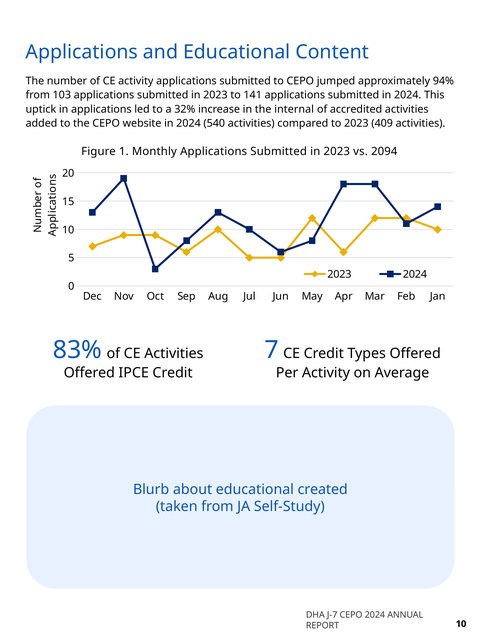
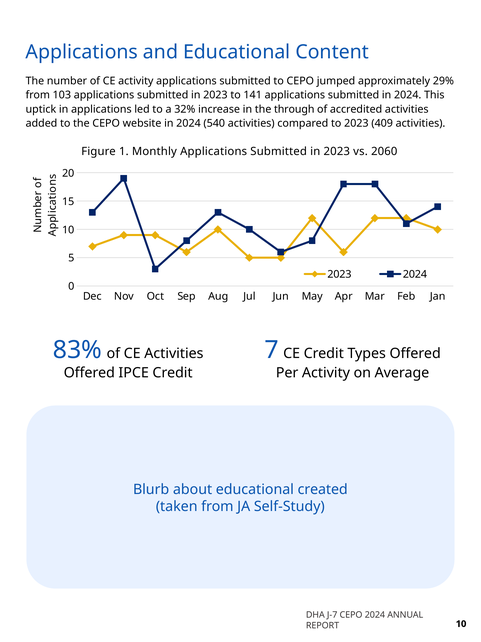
94%: 94% -> 29%
internal: internal -> through
2094: 2094 -> 2060
